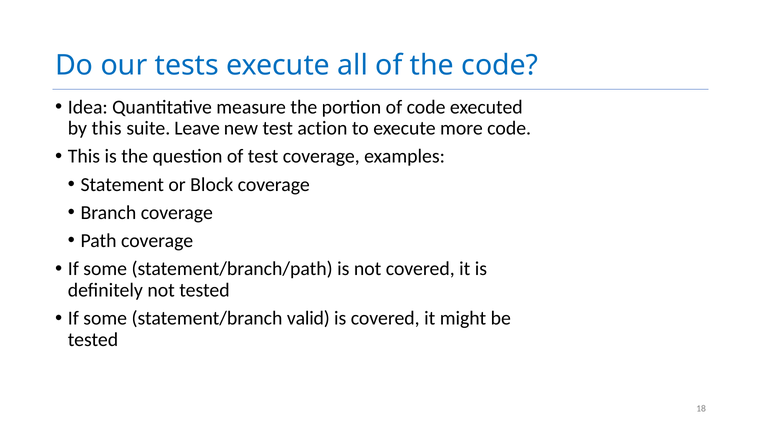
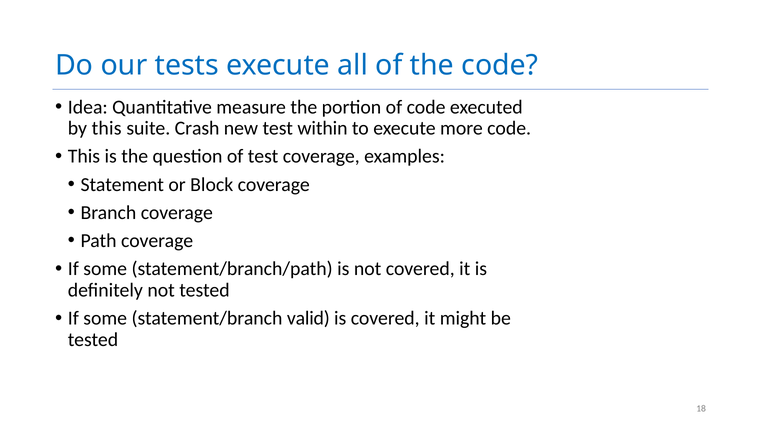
Leave: Leave -> Crash
action: action -> within
